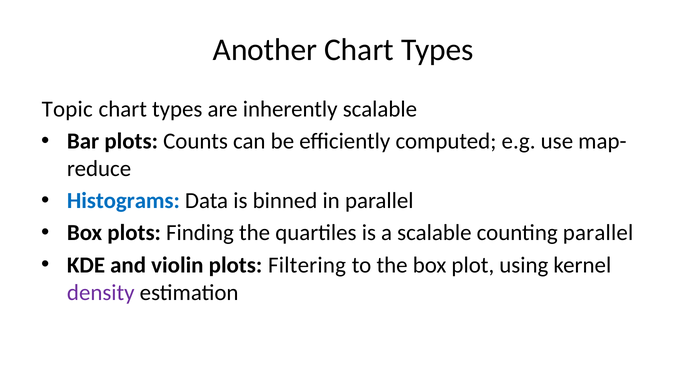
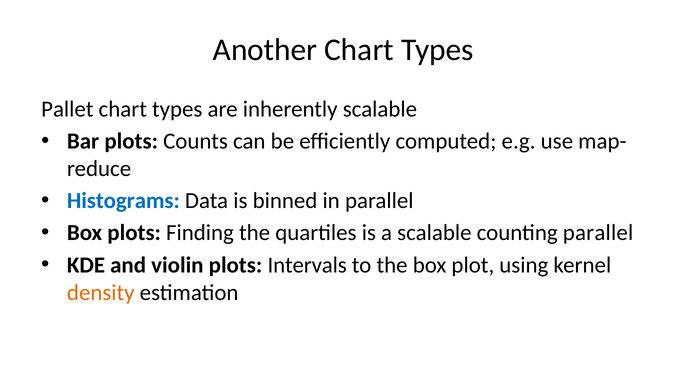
Topic: Topic -> Pallet
Filtering: Filtering -> Intervals
density colour: purple -> orange
